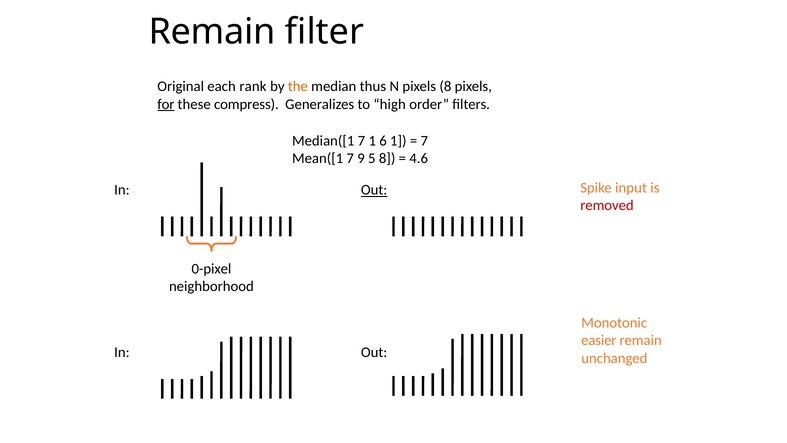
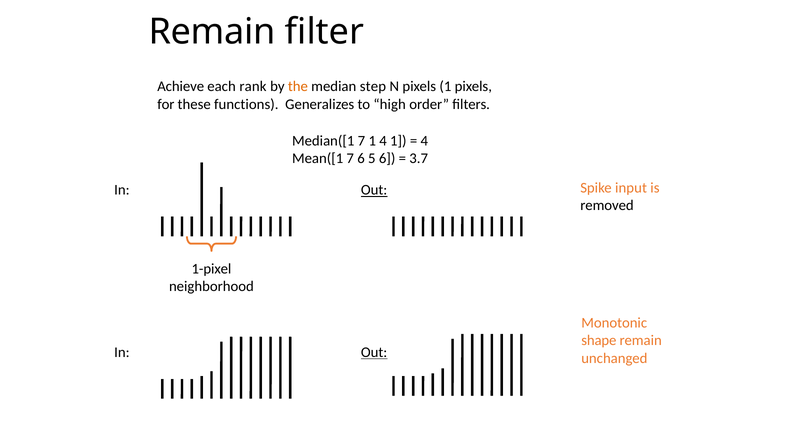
Original: Original -> Achieve
thus: thus -> step
pixels 8: 8 -> 1
for underline: present -> none
compress: compress -> functions
1 6: 6 -> 4
7 at (424, 141): 7 -> 4
7 9: 9 -> 6
5 8: 8 -> 6
4.6: 4.6 -> 3.7
removed colour: red -> black
0-pixel: 0-pixel -> 1-pixel
easier: easier -> shape
Out at (374, 352) underline: none -> present
